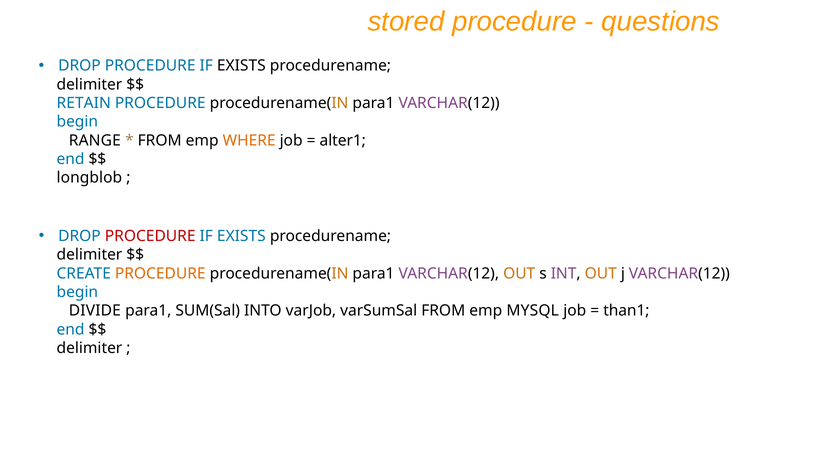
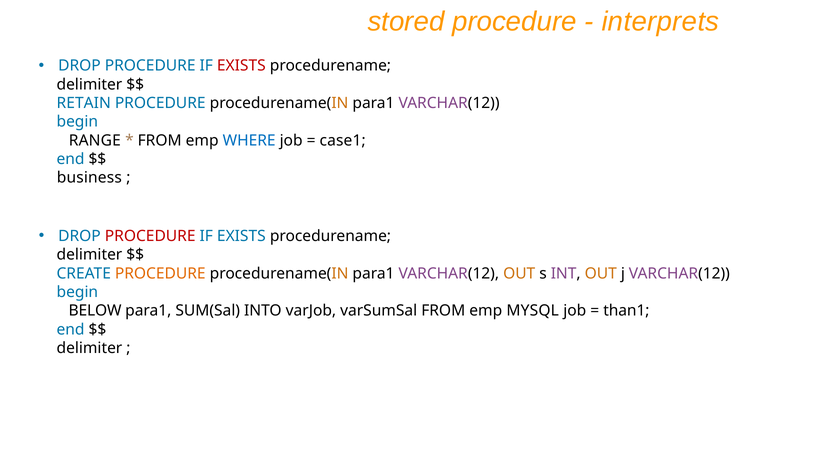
questions: questions -> interprets
EXISTS at (241, 66) colour: black -> red
WHERE colour: orange -> blue
alter1: alter1 -> case1
longblob: longblob -> business
DIVIDE: DIVIDE -> BELOW
